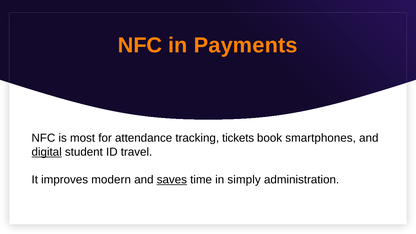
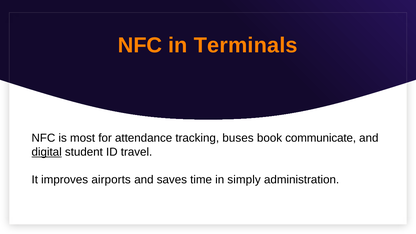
Payments: Payments -> Terminals
tickets: tickets -> buses
smartphones: smartphones -> communicate
modern: modern -> airports
saves underline: present -> none
